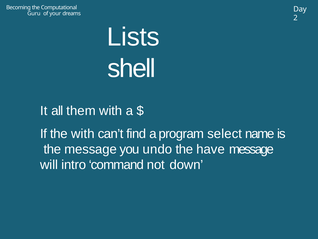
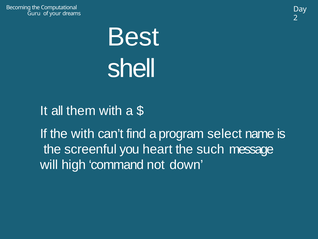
Lists: Lists -> Best
the message: message -> screenful
undo: undo -> heart
have: have -> such
intro: intro -> high
